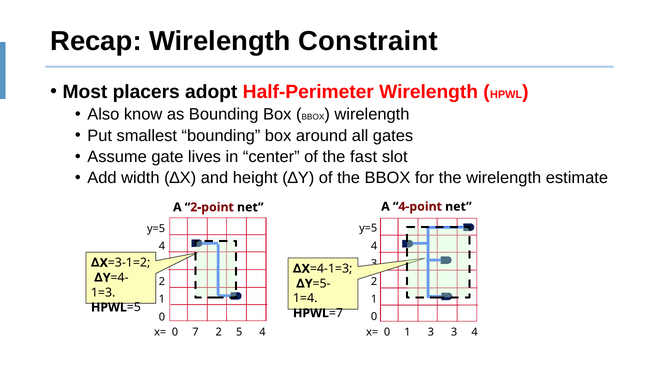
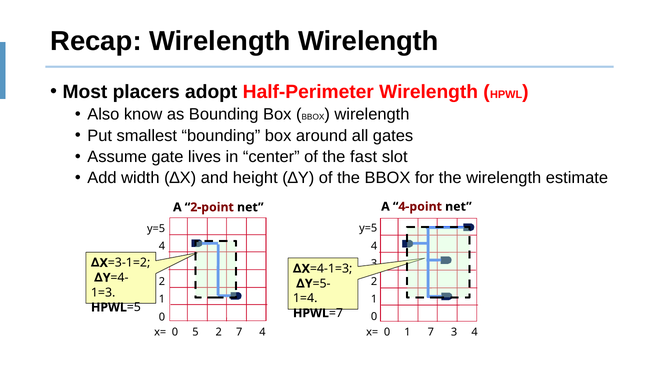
Wirelength Constraint: Constraint -> Wirelength
1 3: 3 -> 7
7: 7 -> 5
2 5: 5 -> 7
